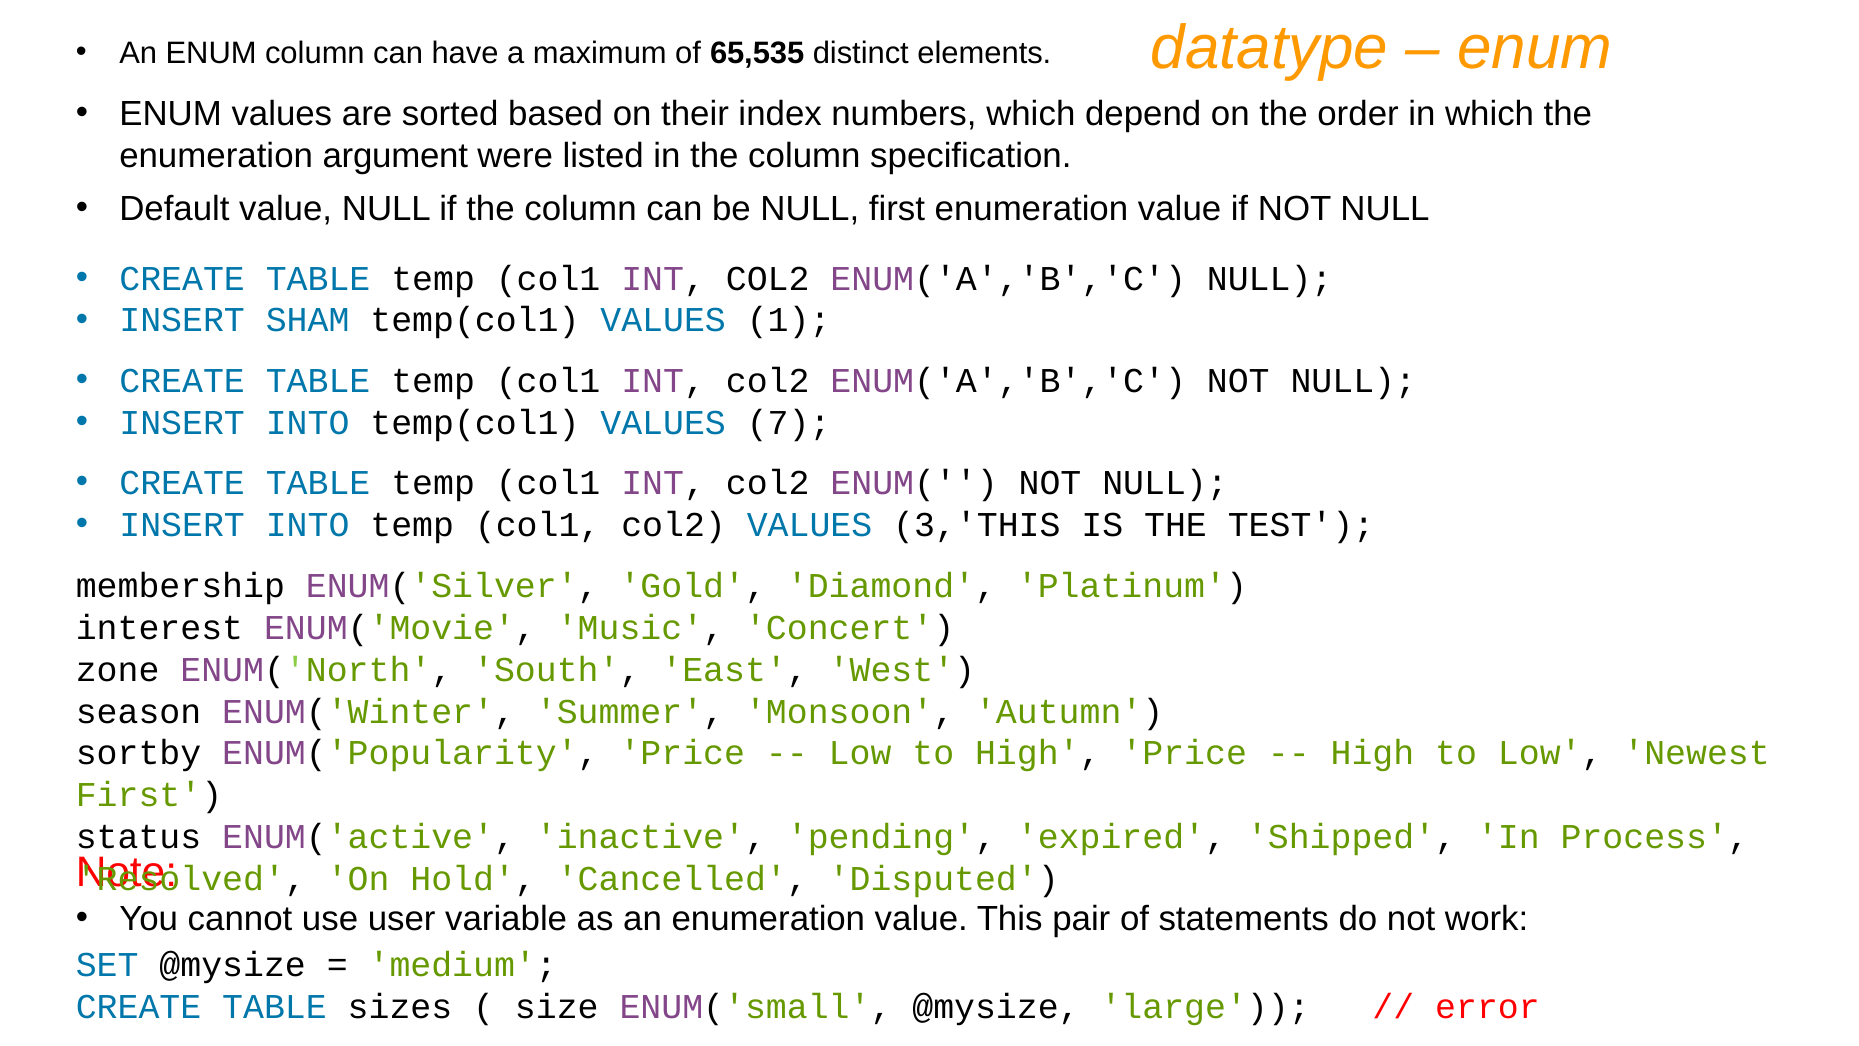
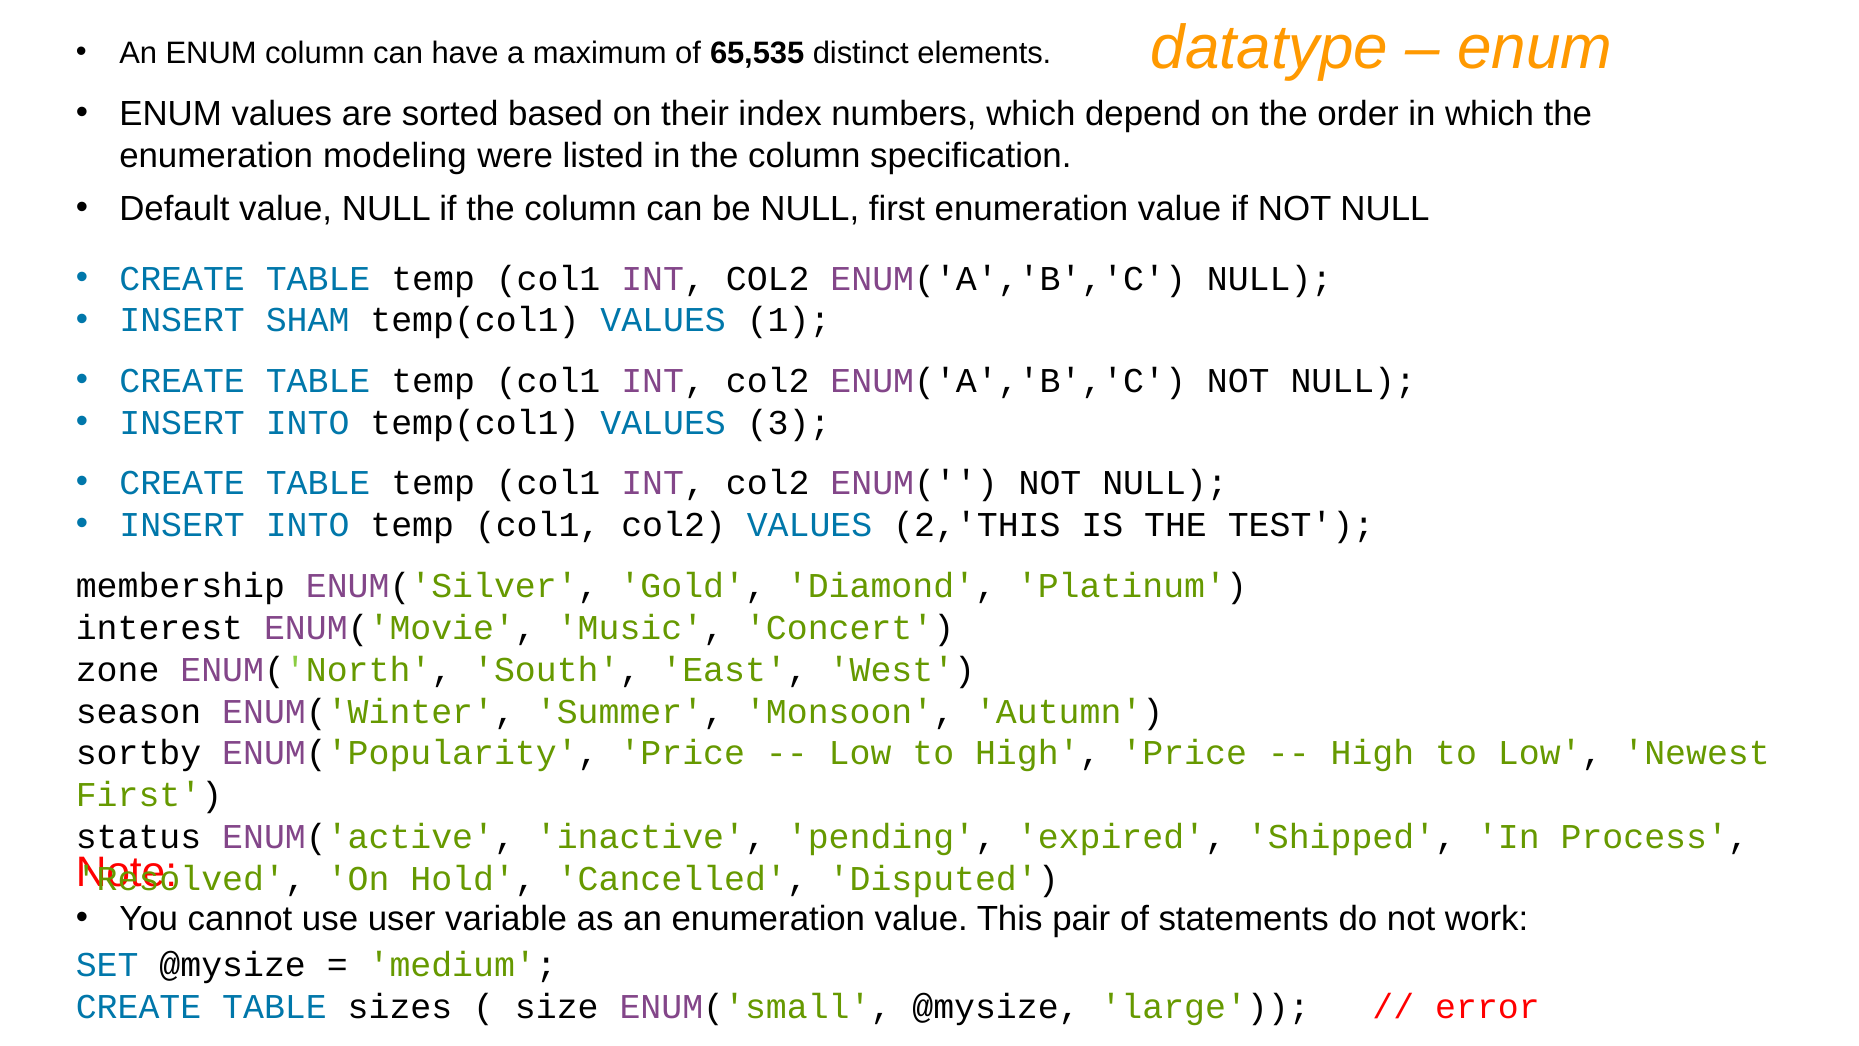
argument: argument -> modeling
7: 7 -> 3
3,'THIS: 3,'THIS -> 2,'THIS
